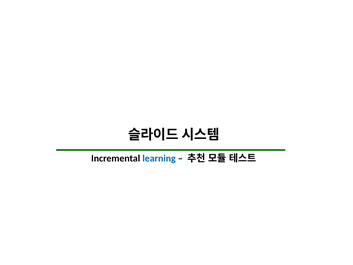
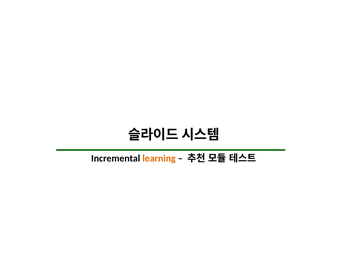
learning colour: blue -> orange
